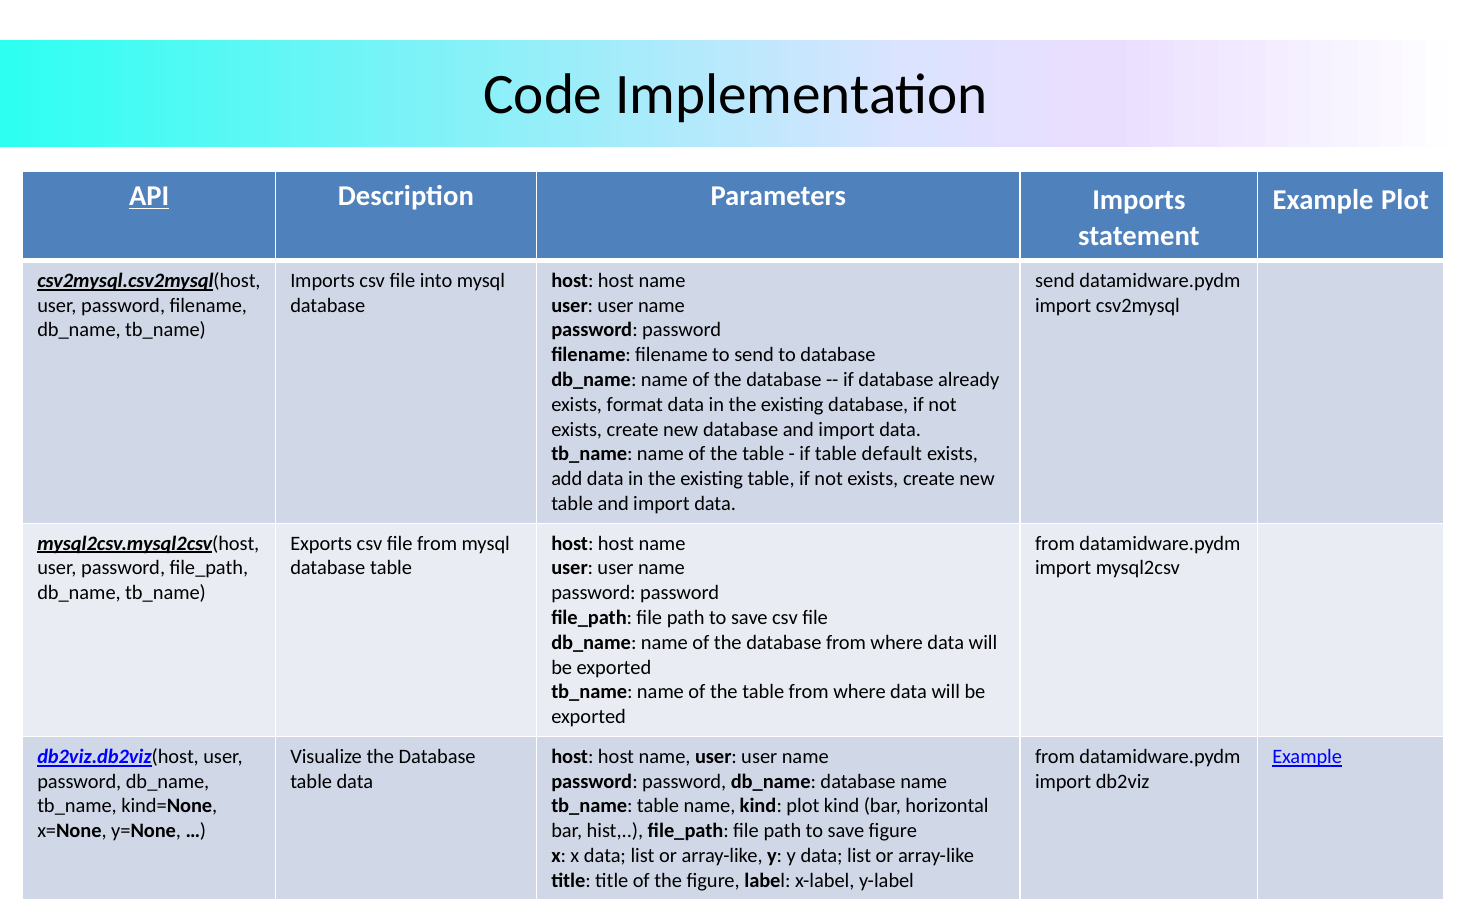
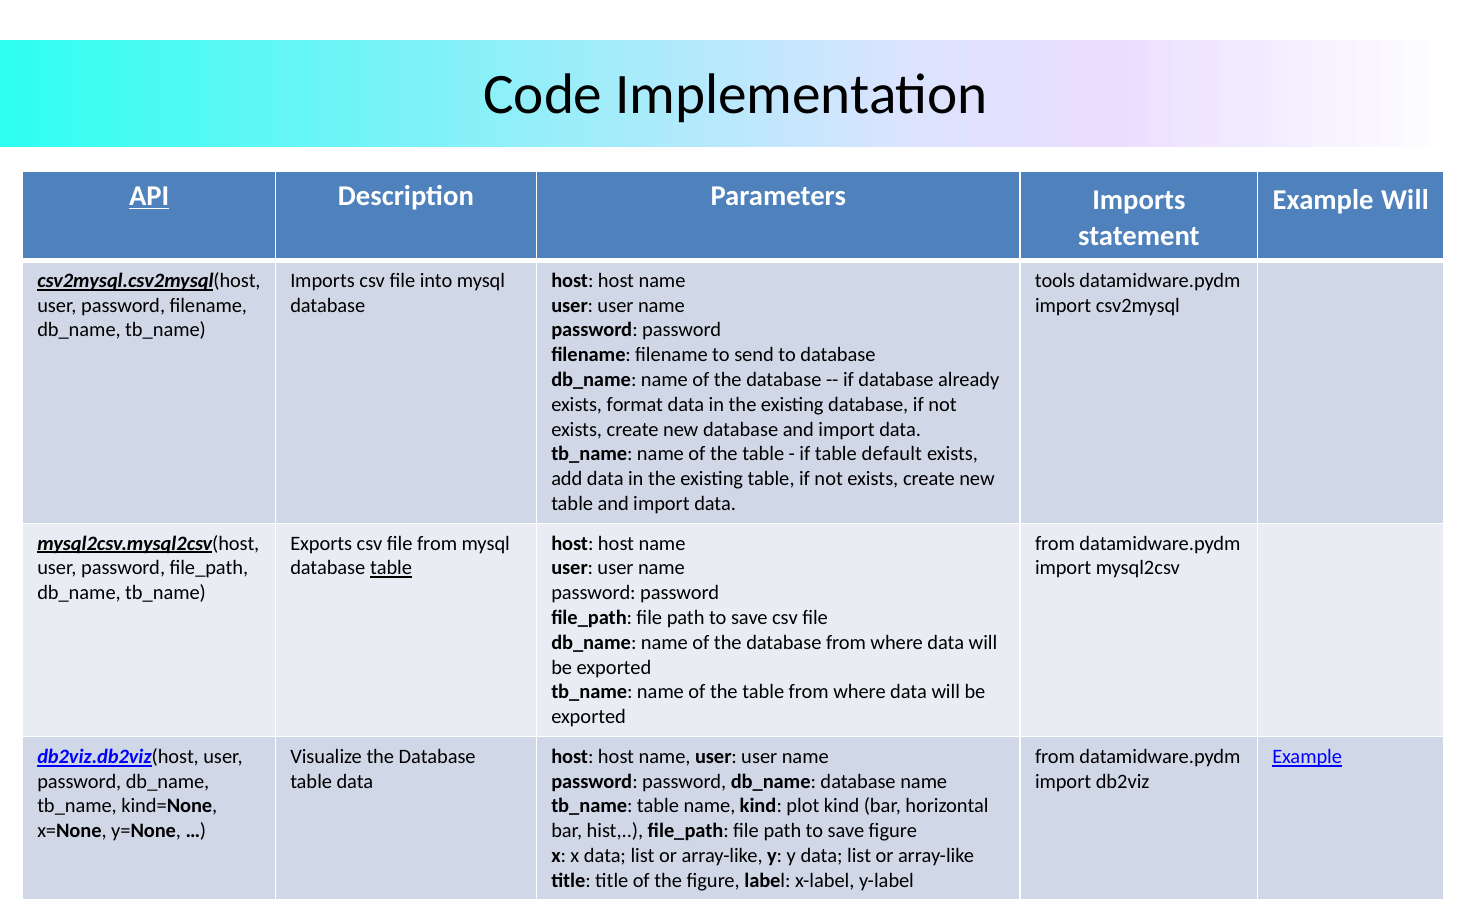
Example Plot: Plot -> Will
send at (1055, 281): send -> tools
table at (391, 568) underline: none -> present
